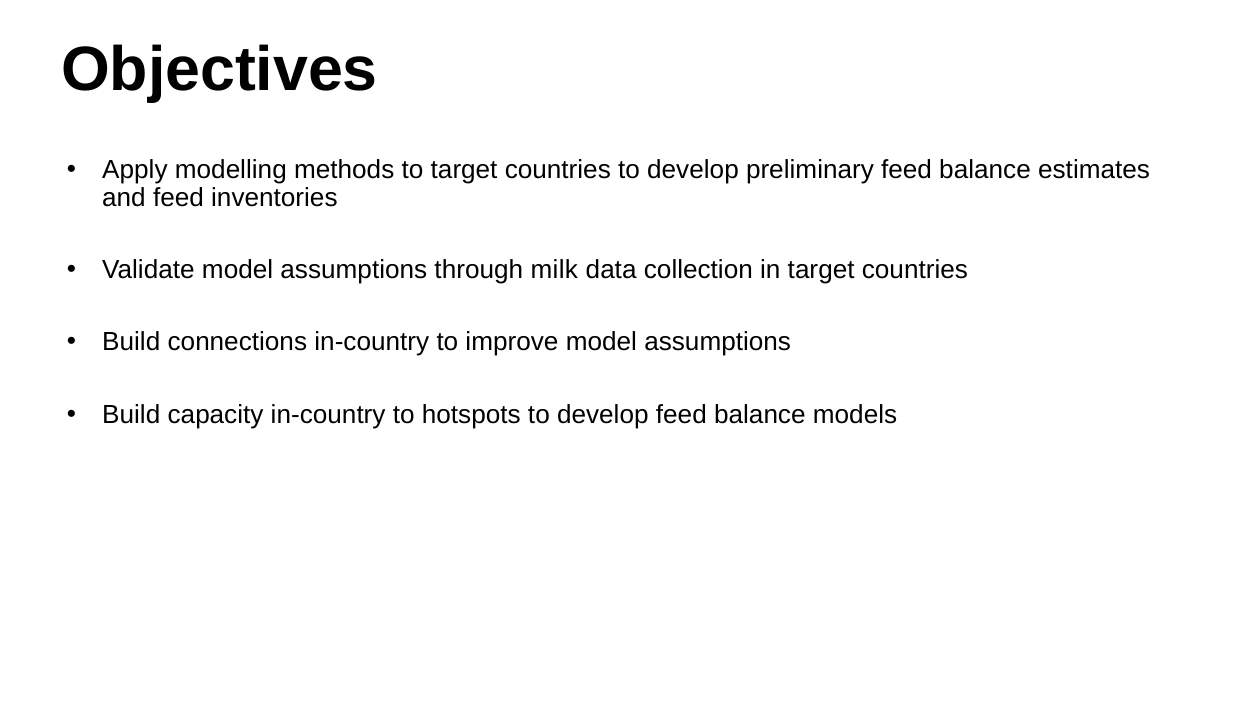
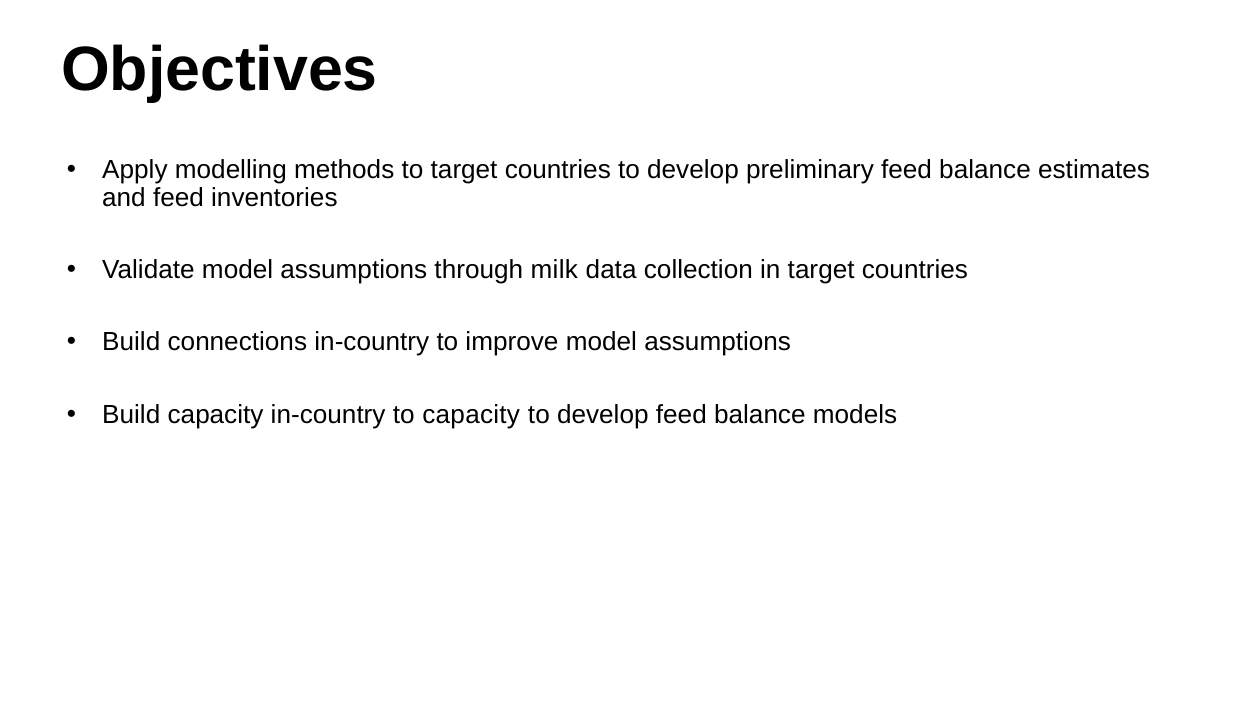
to hotspots: hotspots -> capacity
